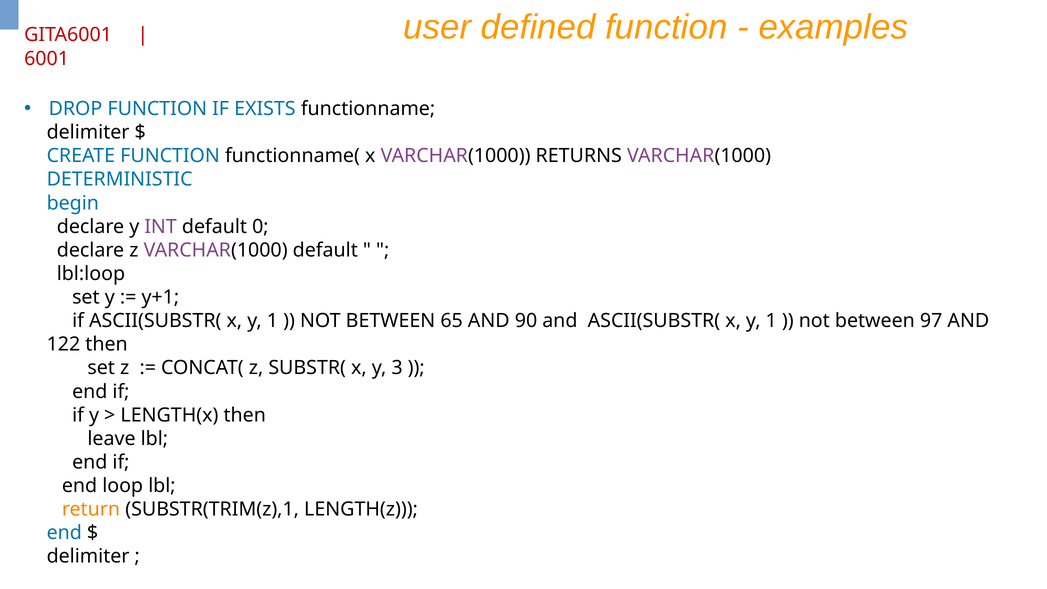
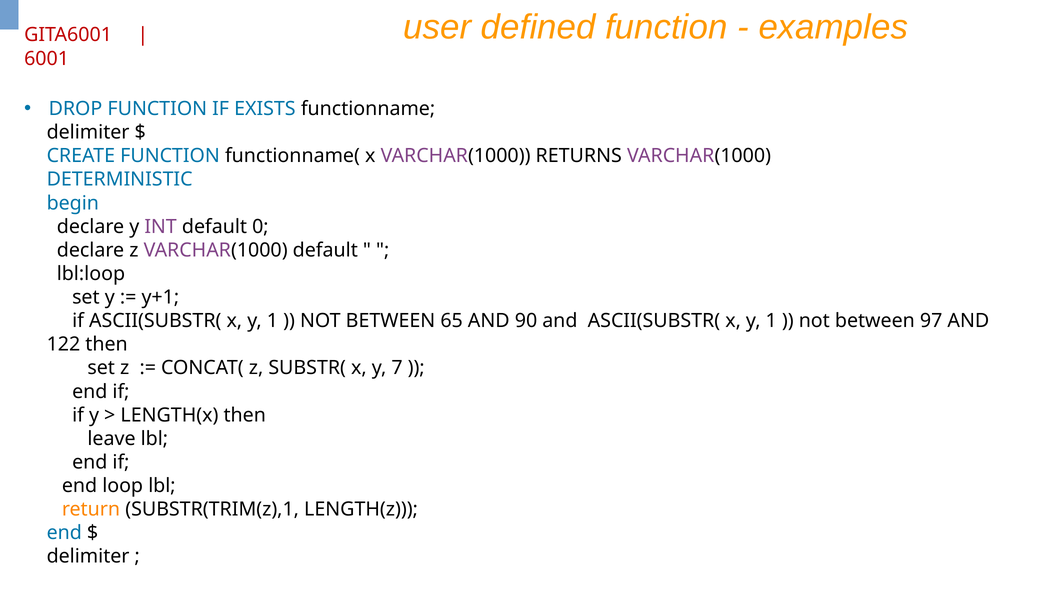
3: 3 -> 7
